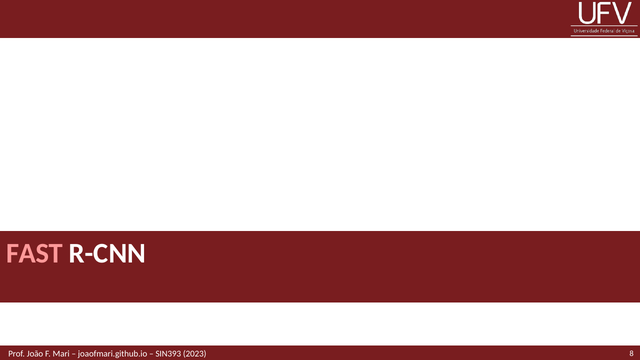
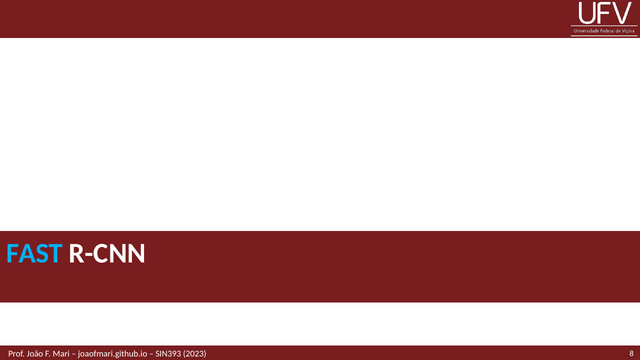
FAST colour: pink -> light blue
